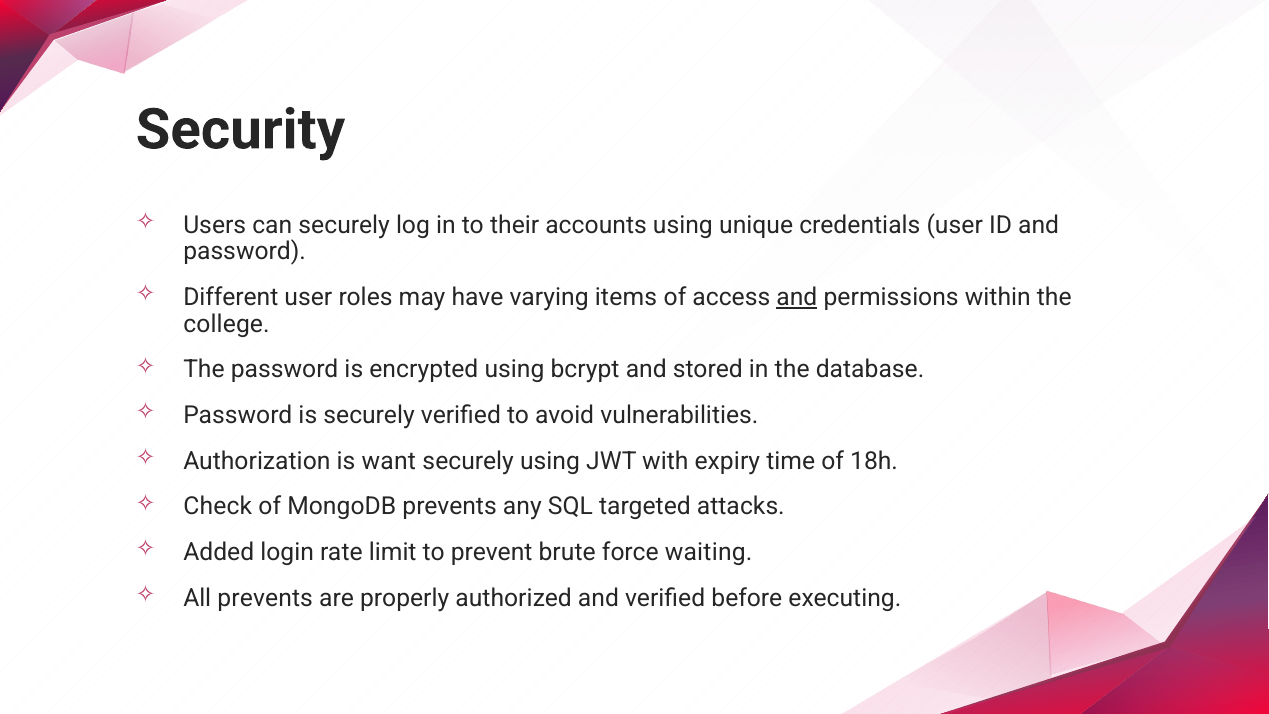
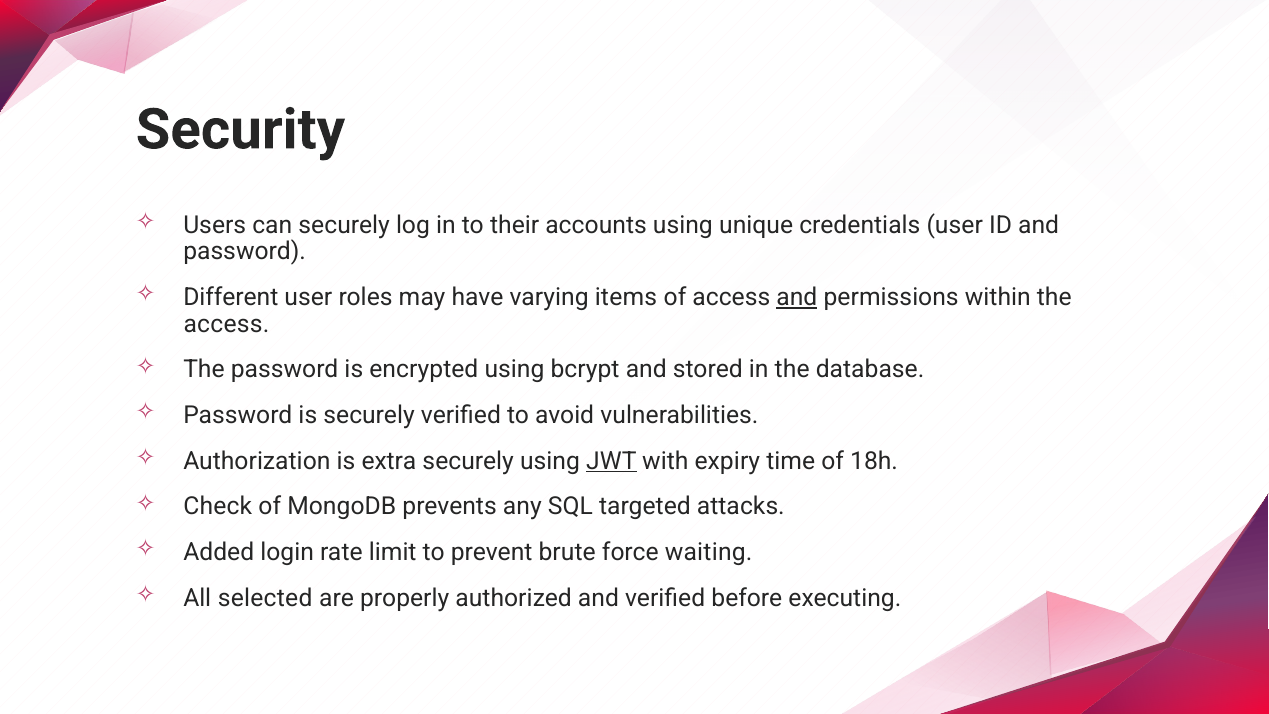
college at (226, 324): college -> access
want: want -> extra
JWT underline: none -> present
All prevents: prevents -> selected
